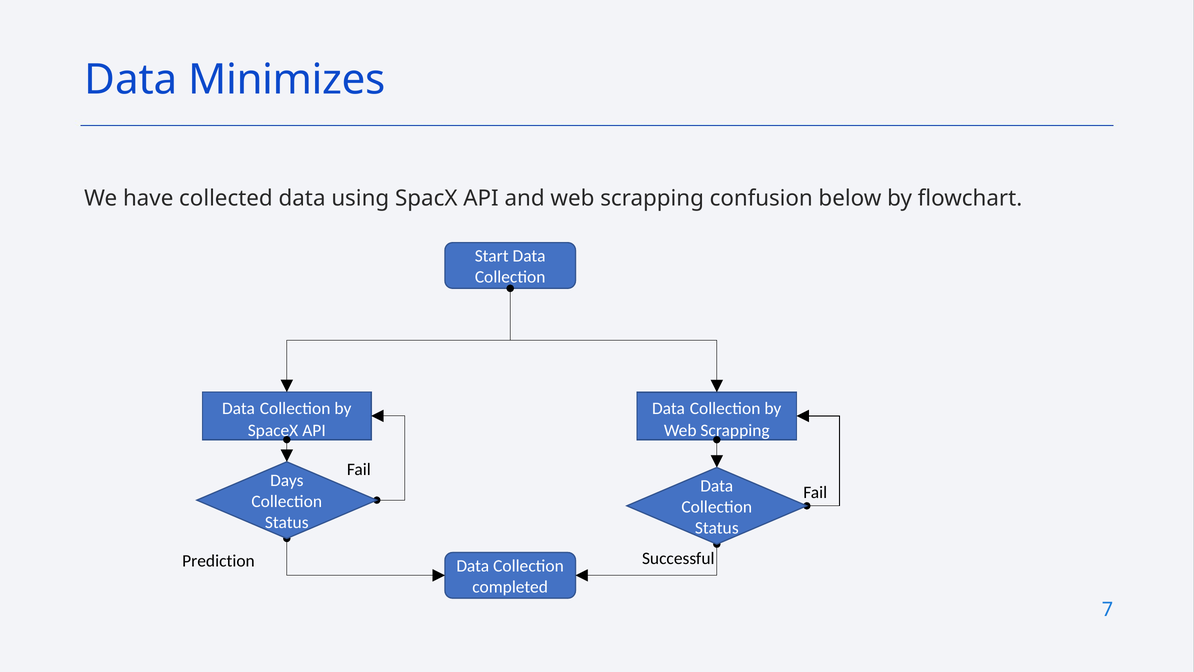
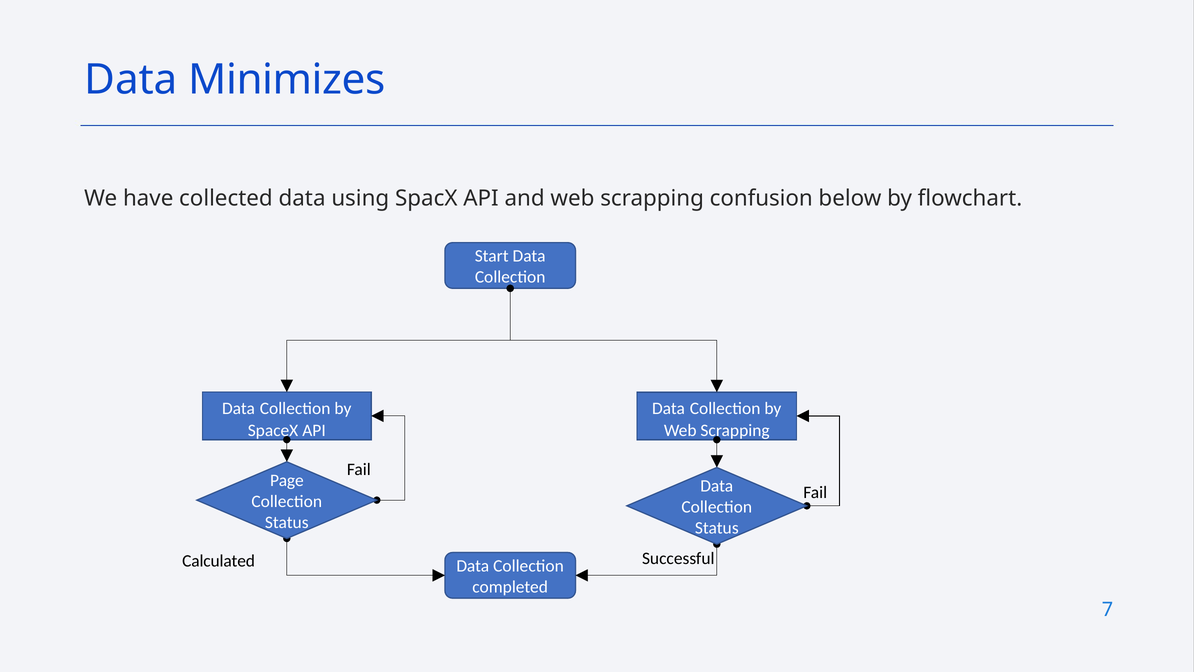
Days: Days -> Page
Prediction: Prediction -> Calculated
